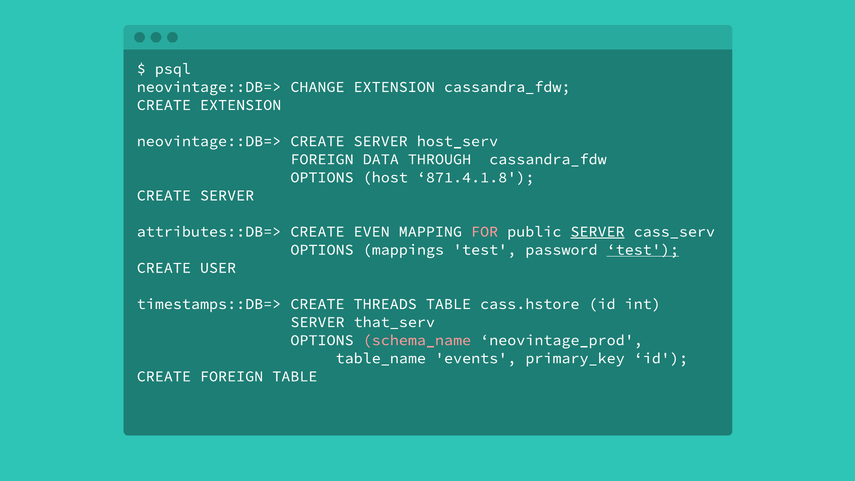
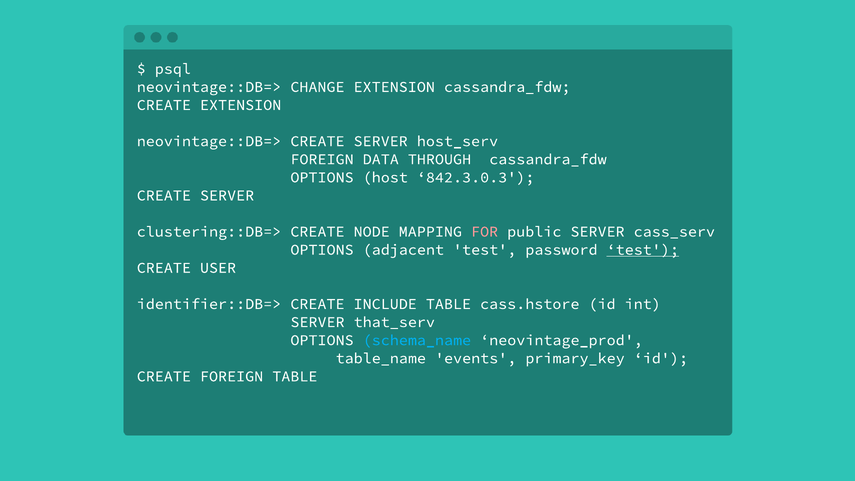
871.4.1.8: 871.4.1.8 -> 842.3.0.3
attributes::DB=>: attributes::DB=> -> clustering::DB=>
EVEN: EVEN -> NODE
SERVER at (598, 232) underline: present -> none
mappings: mappings -> adjacent
timestamps::DB=>: timestamps::DB=> -> identifier::DB=>
THREADS: THREADS -> INCLUDE
schema_name colour: pink -> light blue
